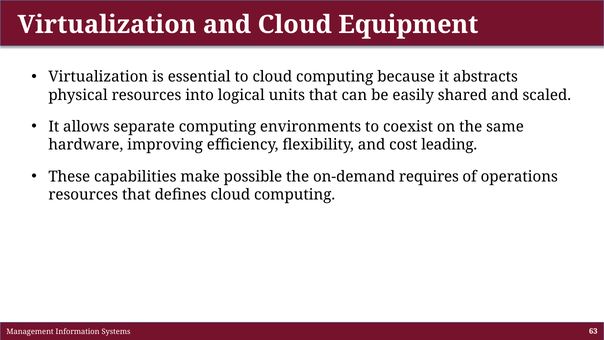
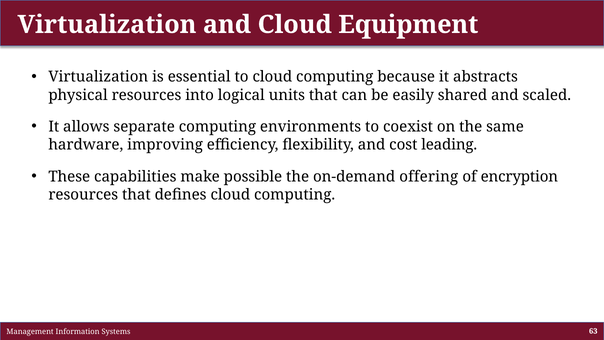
requires: requires -> offering
operations: operations -> encryption
